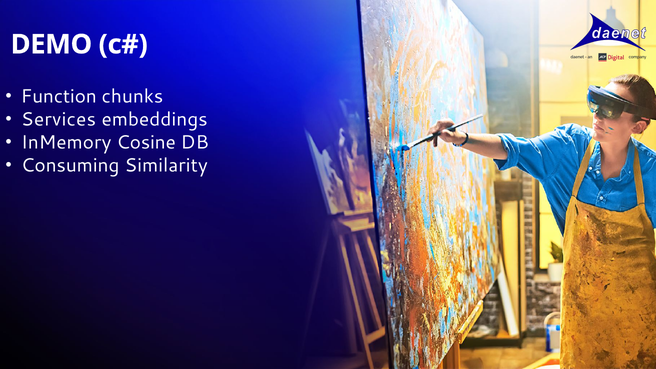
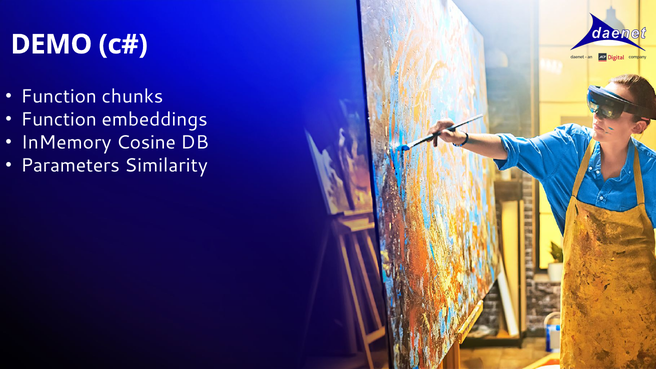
Services at (59, 120): Services -> Function
Consuming: Consuming -> Parameters
